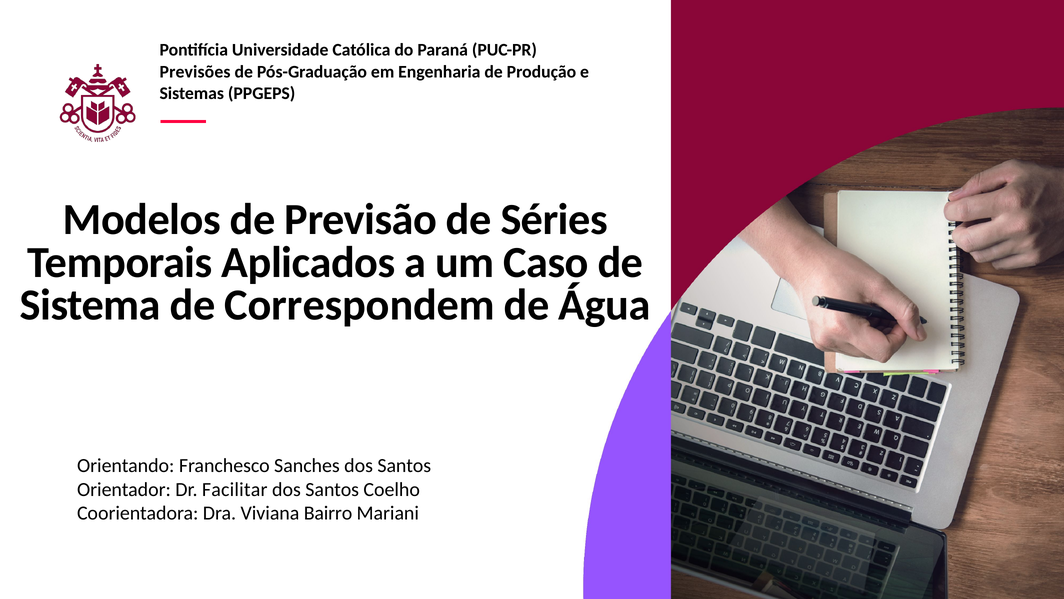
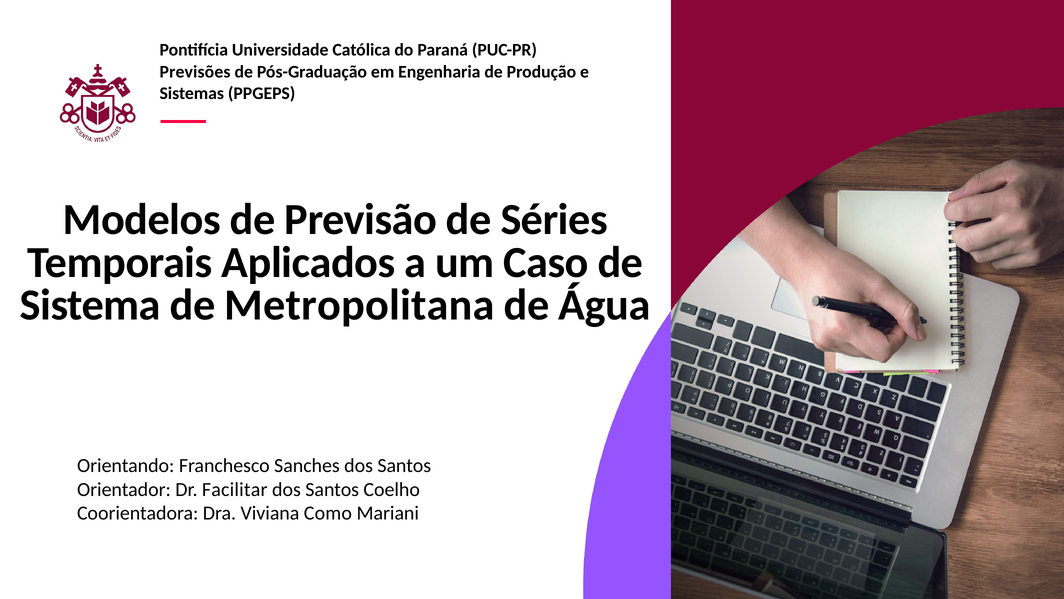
Correspondem: Correspondem -> Metropolitana
Bairro: Bairro -> Como
